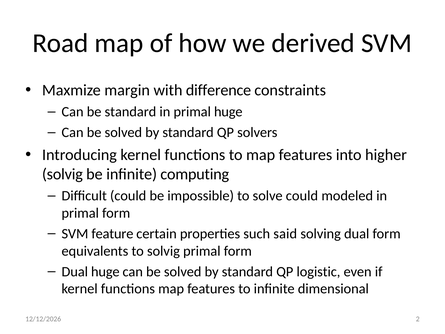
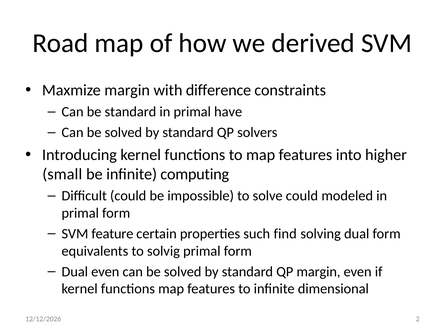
primal huge: huge -> have
solvig at (62, 174): solvig -> small
said: said -> find
Dual huge: huge -> even
QP logistic: logistic -> margin
